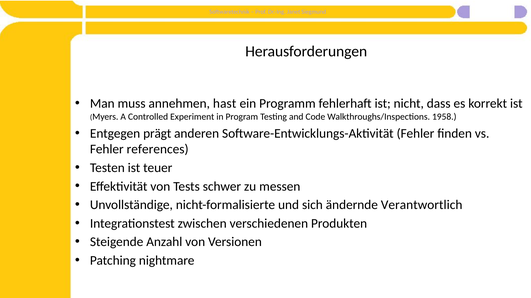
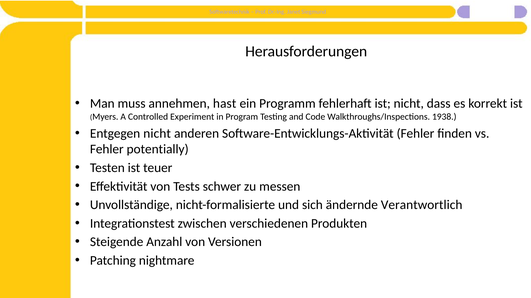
1958: 1958 -> 1938
Entgegen prägt: prägt -> nicht
references: references -> potentially
